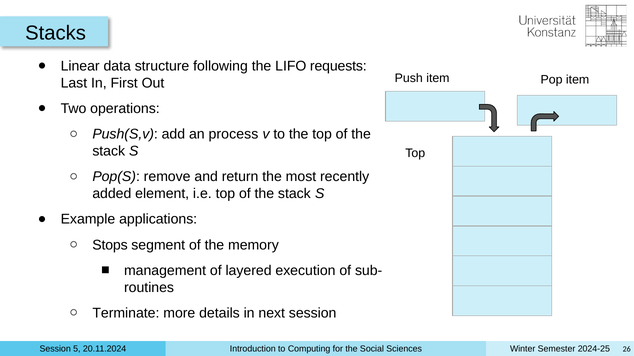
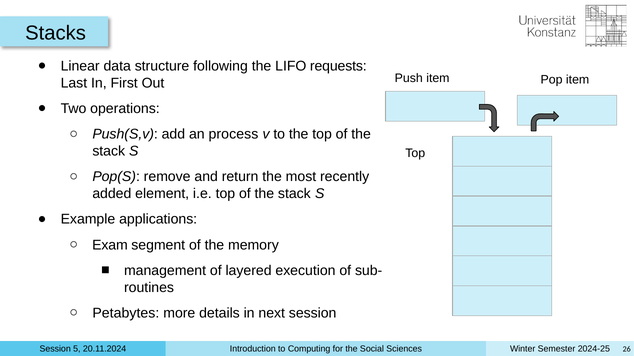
Stops: Stops -> Exam
Terminate: Terminate -> Petabytes
